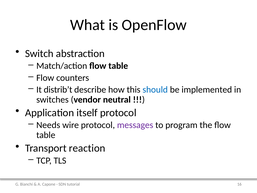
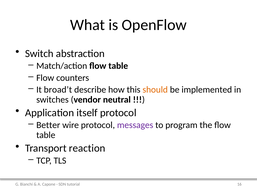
distrib’t: distrib’t -> broad’t
should colour: blue -> orange
Needs: Needs -> Better
